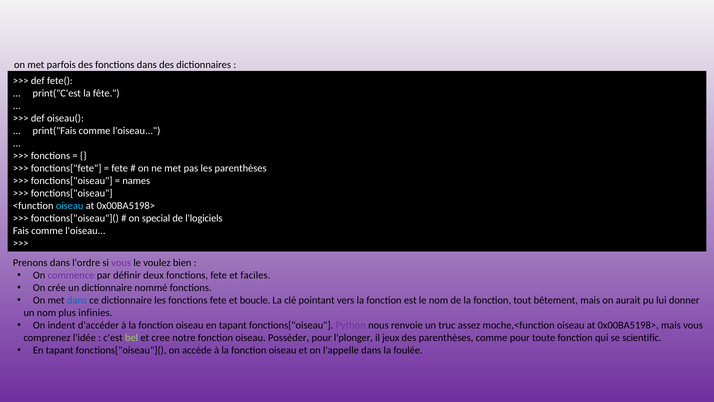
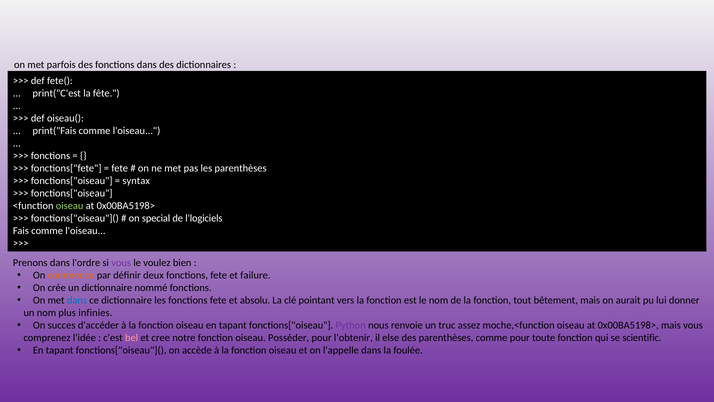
names: names -> syntax
oiseau at (70, 206) colour: light blue -> light green
commence colour: purple -> orange
faciles: faciles -> failure
boucle: boucle -> absolu
indent: indent -> succes
bel colour: light green -> pink
l'plonger: l'plonger -> l'obtenir
jeux: jeux -> else
